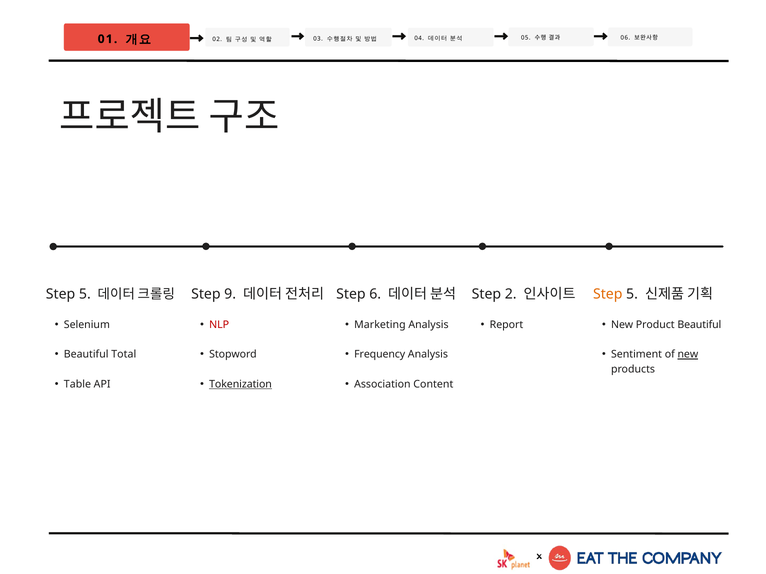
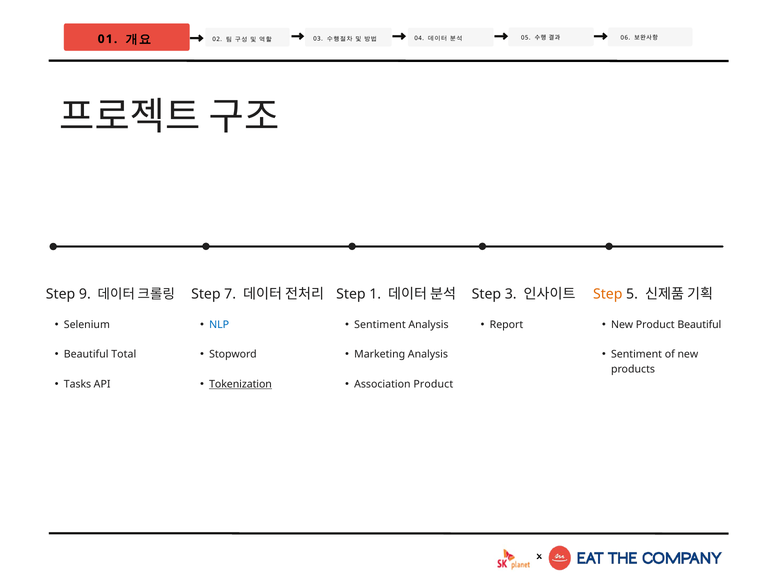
5 at (85, 294): 5 -> 9
9: 9 -> 7
6: 6 -> 1
2: 2 -> 3
NLP colour: red -> blue
Marketing at (380, 325): Marketing -> Sentiment
Frequency: Frequency -> Marketing
new at (688, 355) underline: present -> none
Table: Table -> Tasks
Association Content: Content -> Product
